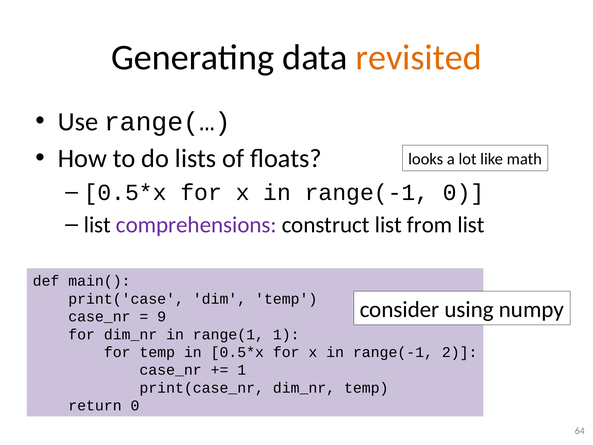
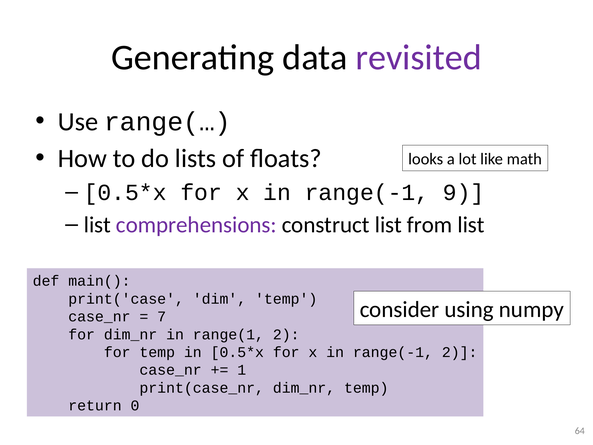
revisited colour: orange -> purple
range(-1 0: 0 -> 9
9: 9 -> 7
range(1 1: 1 -> 2
